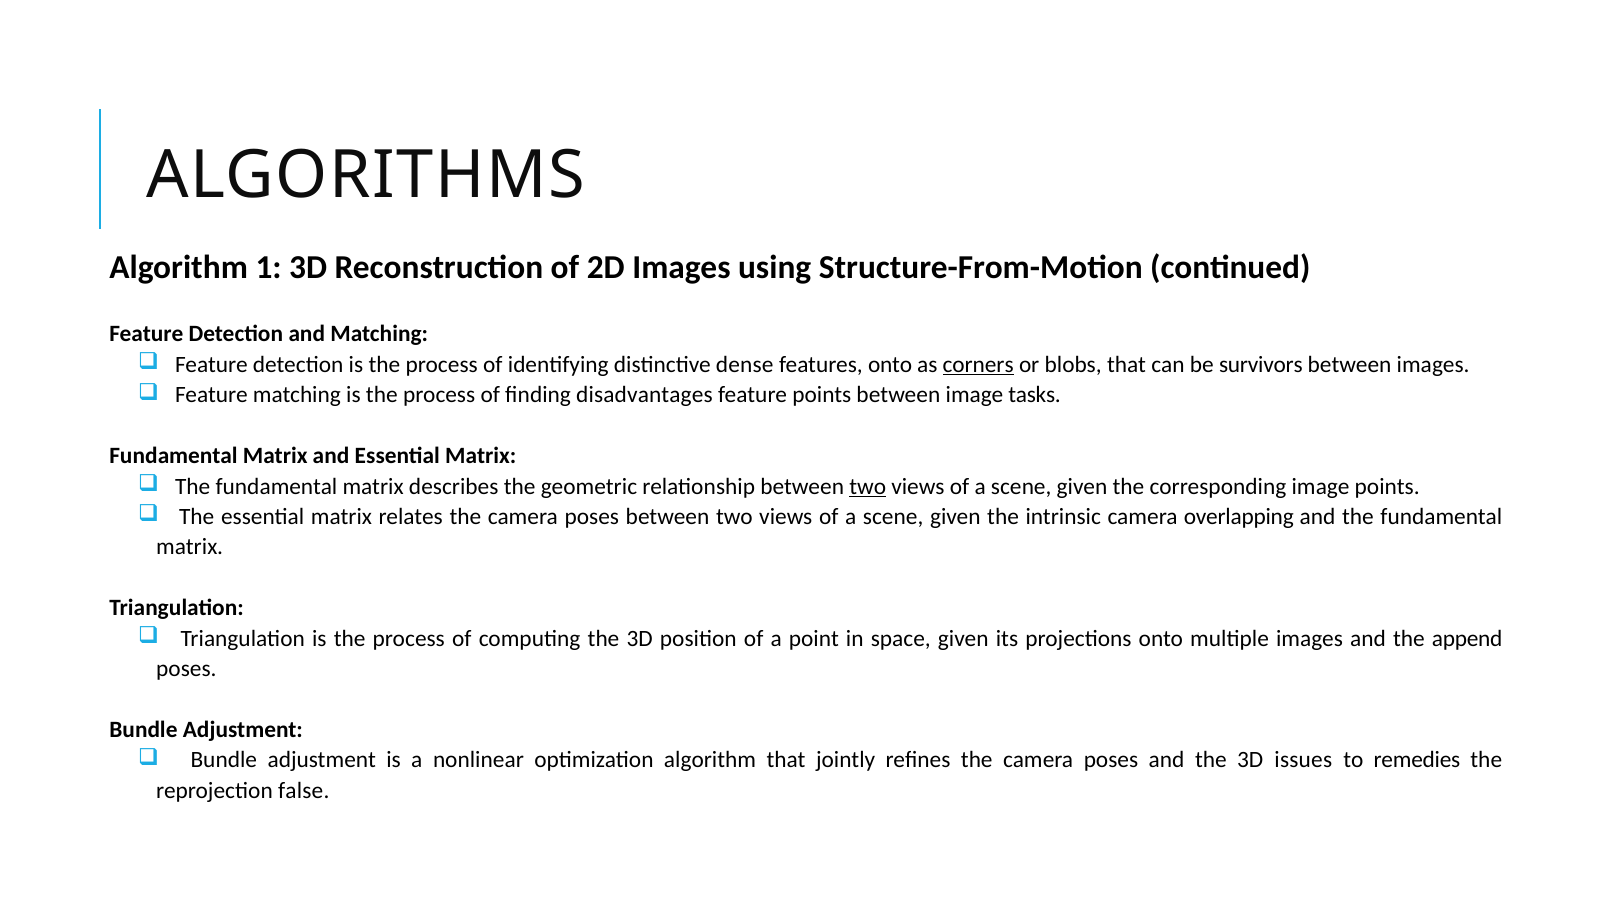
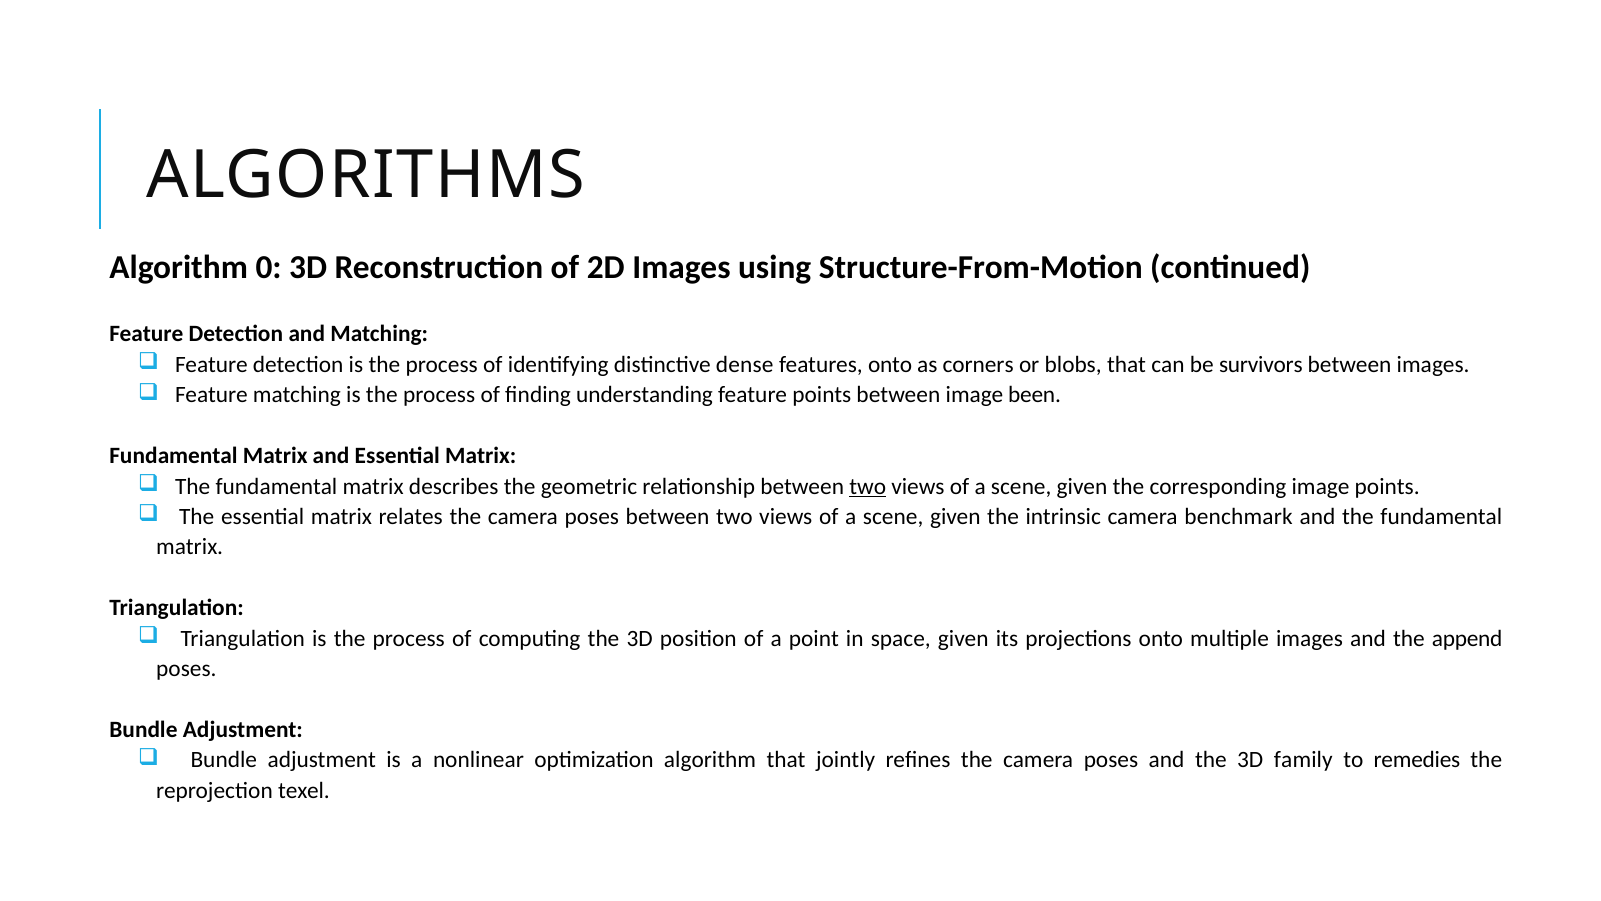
1: 1 -> 0
corners underline: present -> none
disadvantages: disadvantages -> understanding
tasks: tasks -> been
overlapping: overlapping -> benchmark
issues: issues -> family
false: false -> texel
